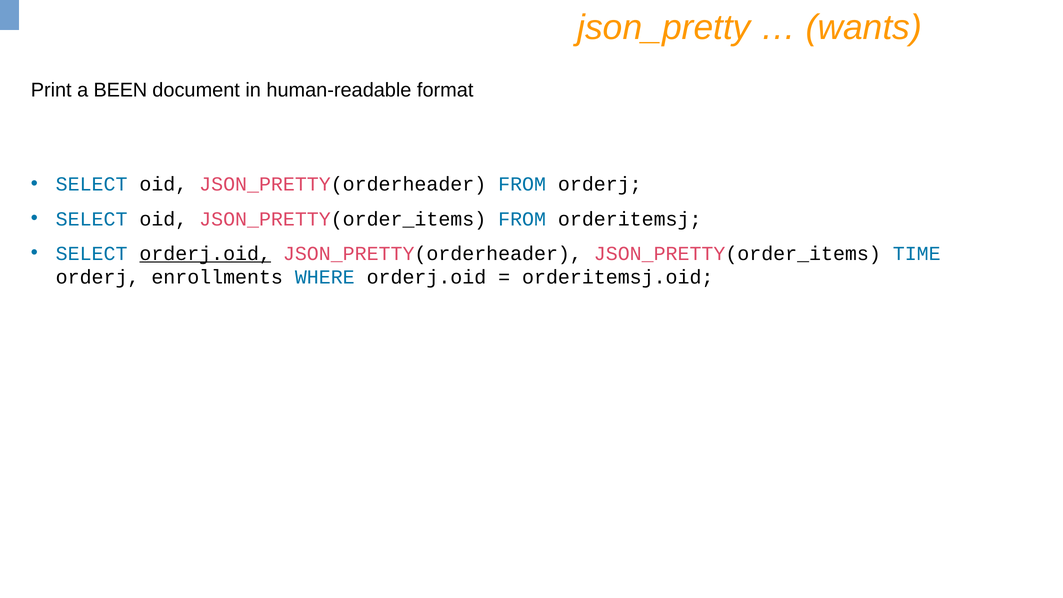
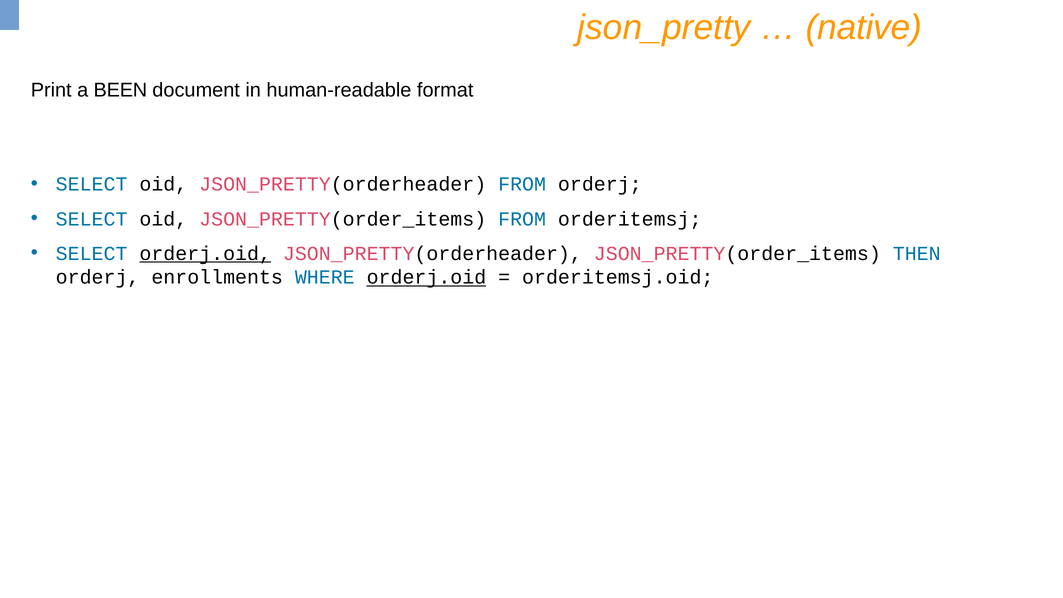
wants: wants -> native
TIME: TIME -> THEN
orderj.oid at (426, 277) underline: none -> present
